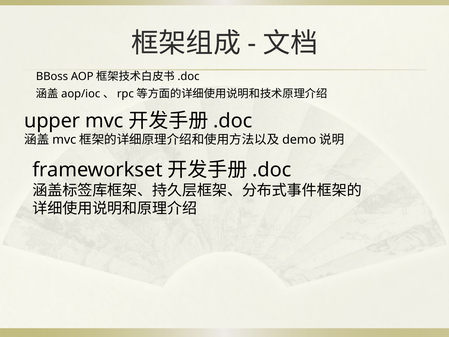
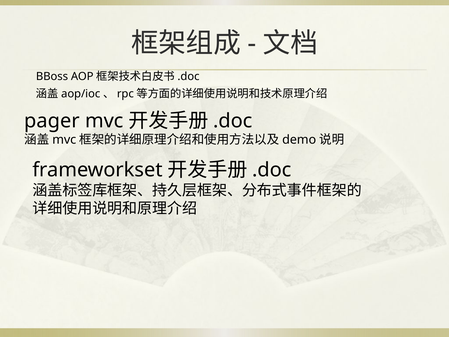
upper: upper -> pager
